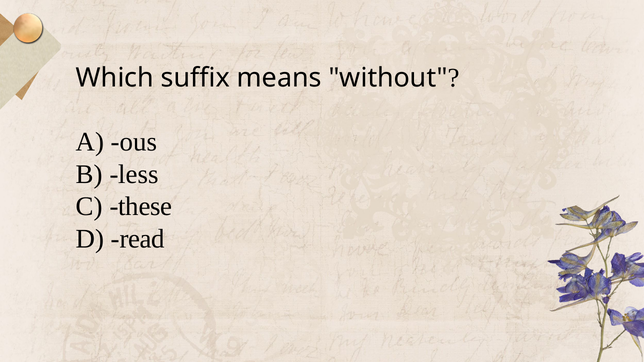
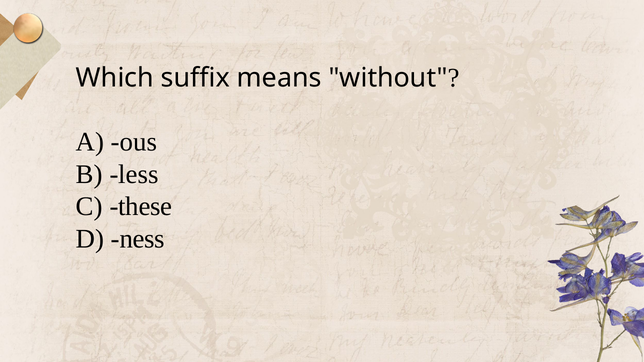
read: read -> ness
